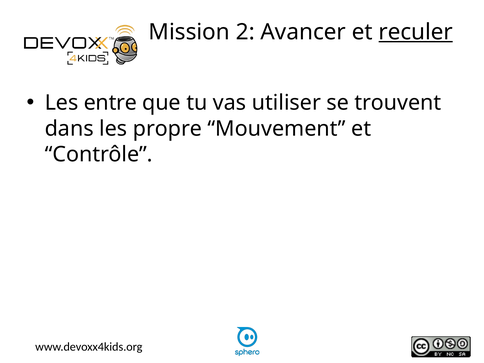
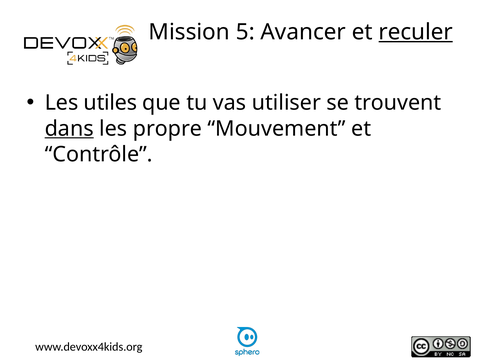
2: 2 -> 5
entre: entre -> utiles
dans underline: none -> present
